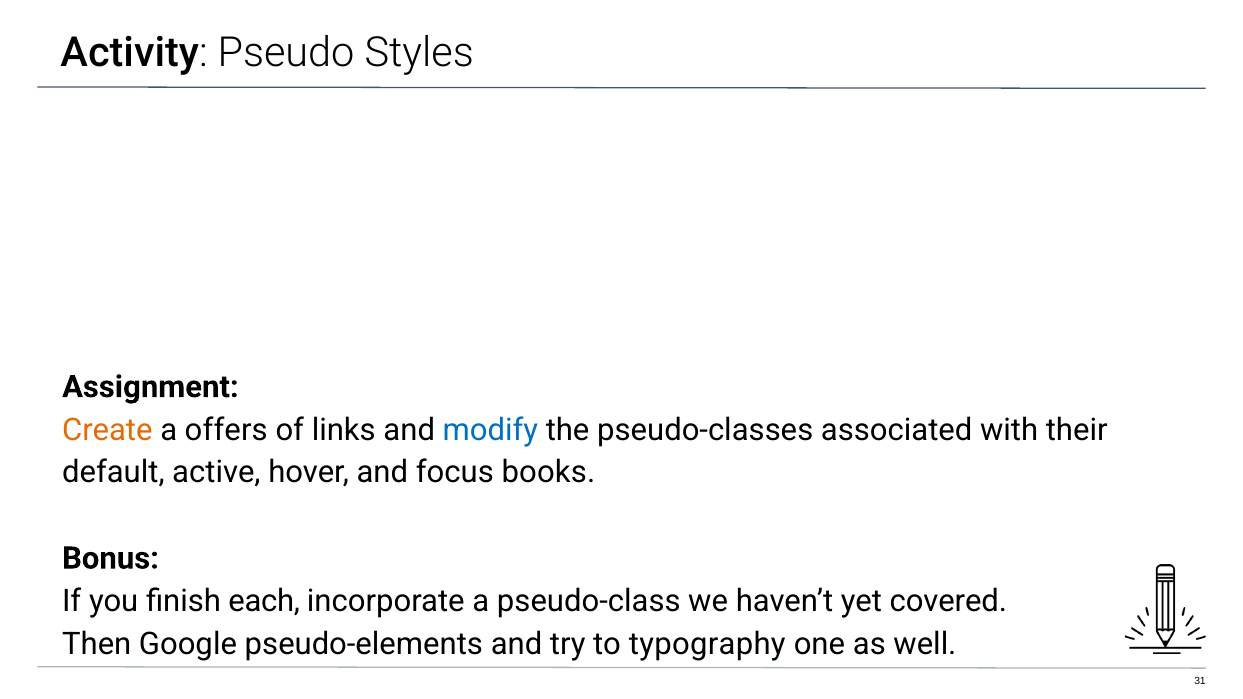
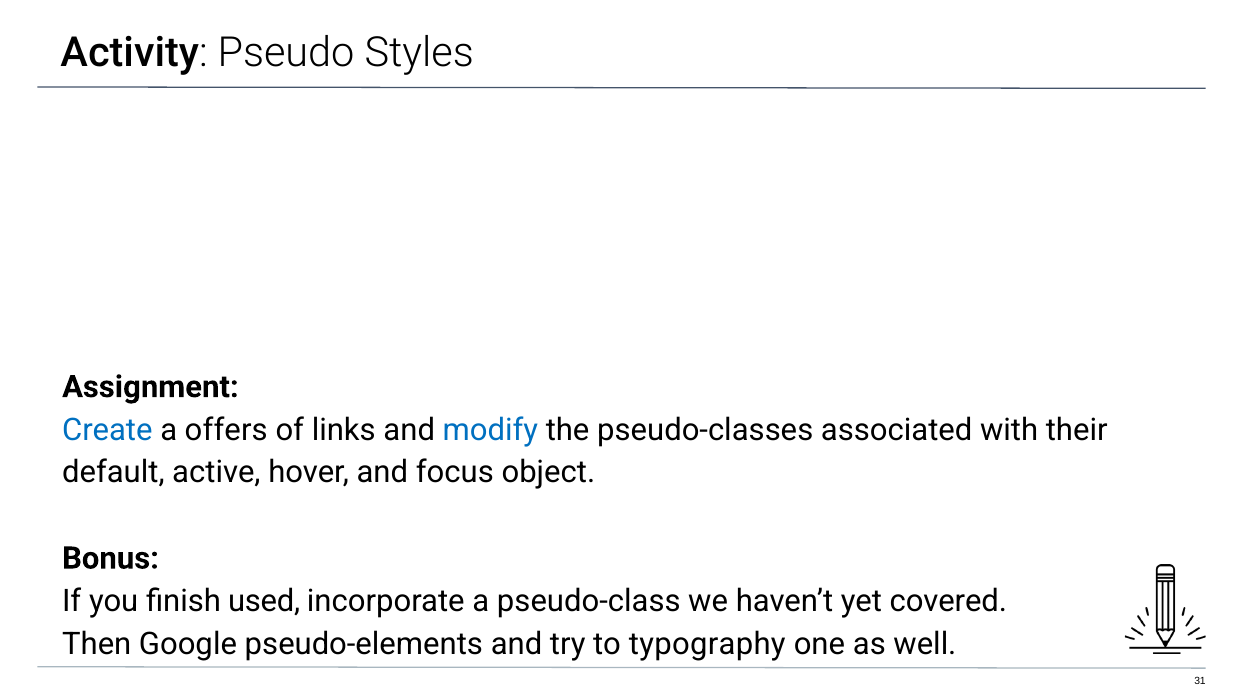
Create colour: orange -> blue
books: books -> object
each: each -> used
